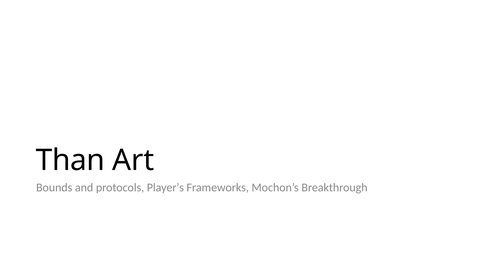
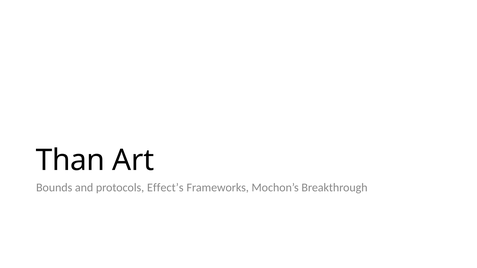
Player’s: Player’s -> Effect’s
